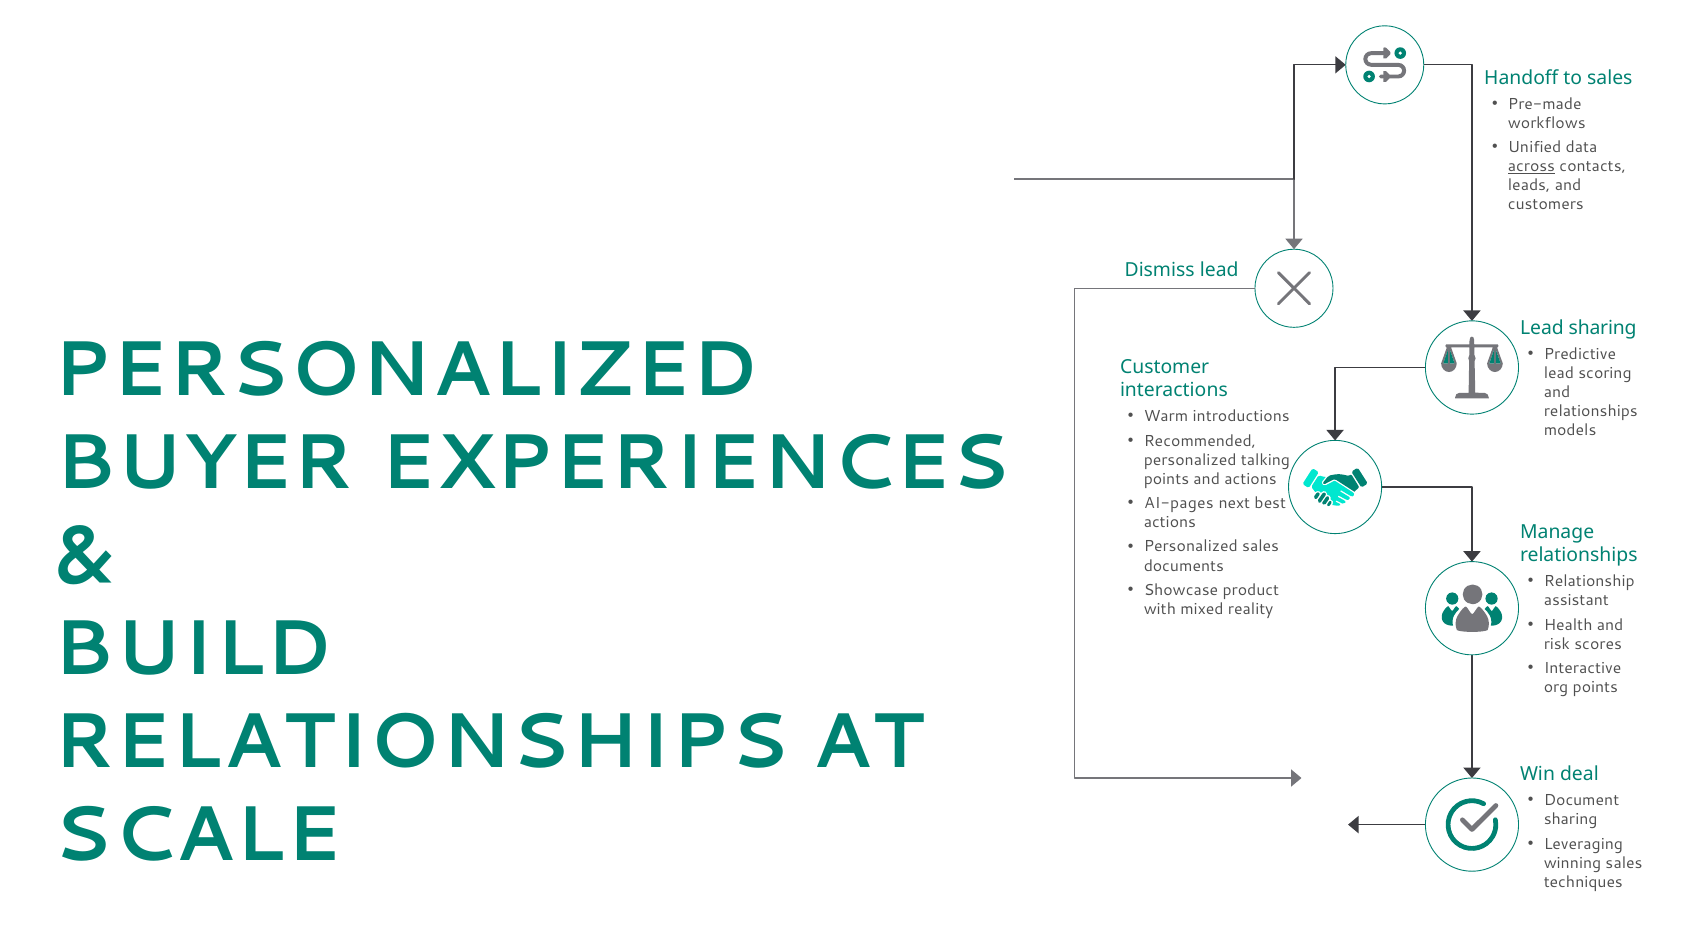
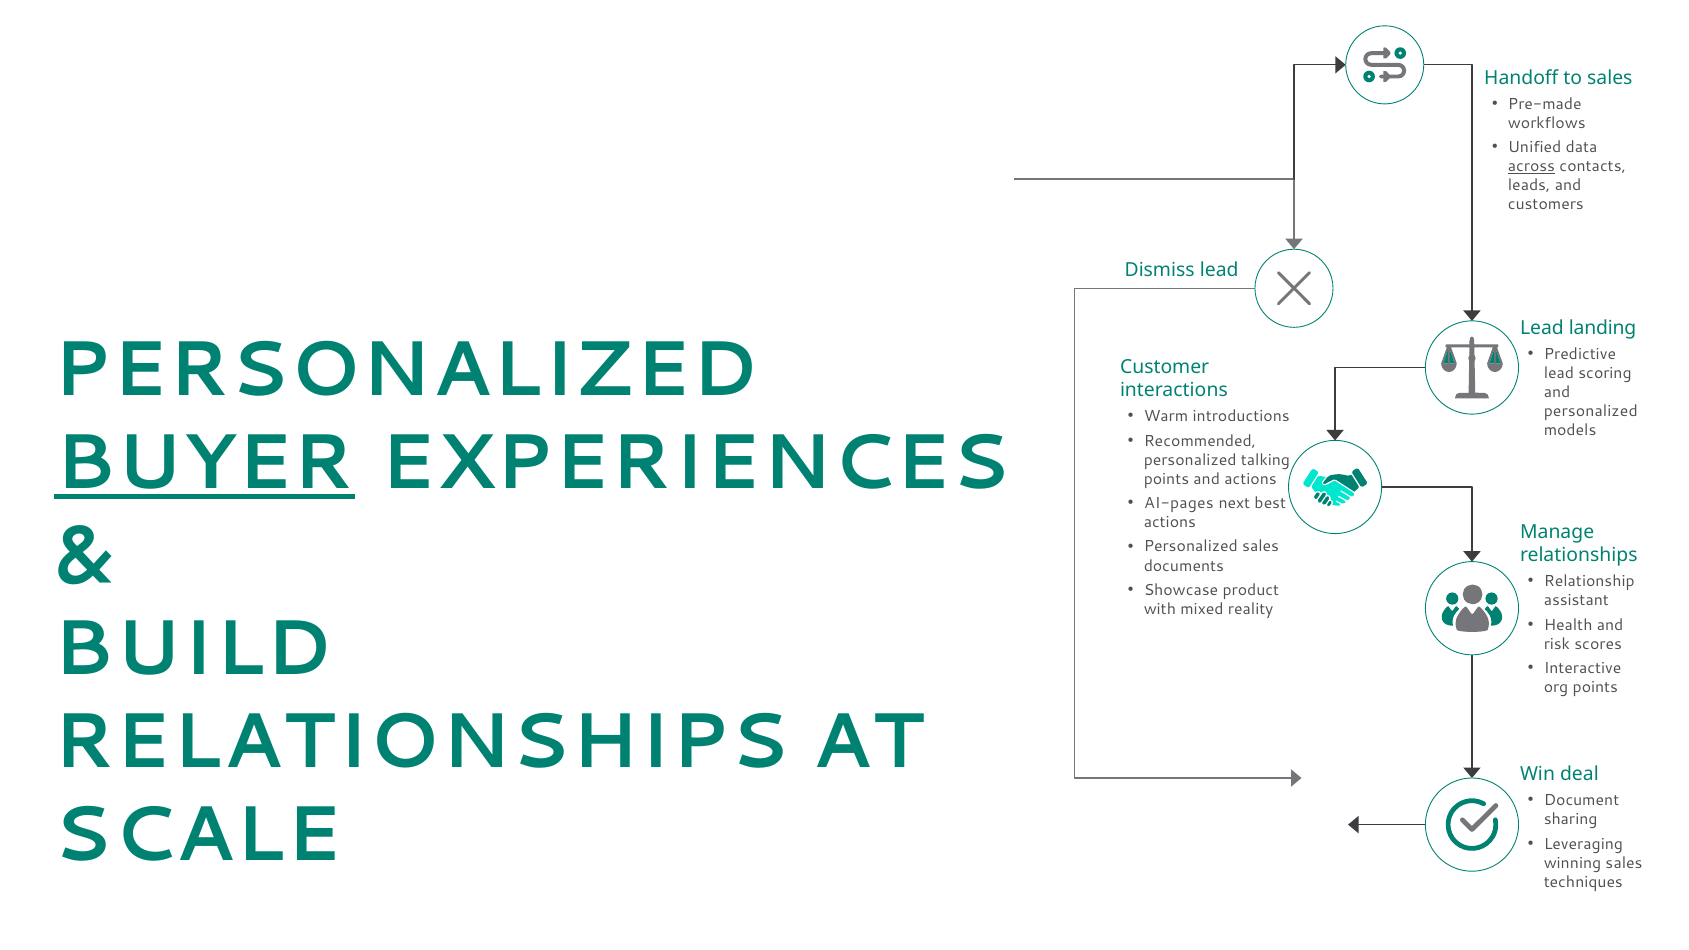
Lead sharing: sharing -> landing
relationships at (1591, 411): relationships -> personalized
BUYER underline: none -> present
